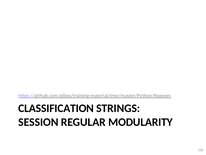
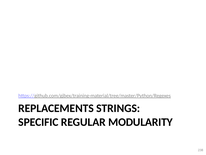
CLASSIFICATION: CLASSIFICATION -> REPLACEMENTS
SESSION: SESSION -> SPECIFIC
